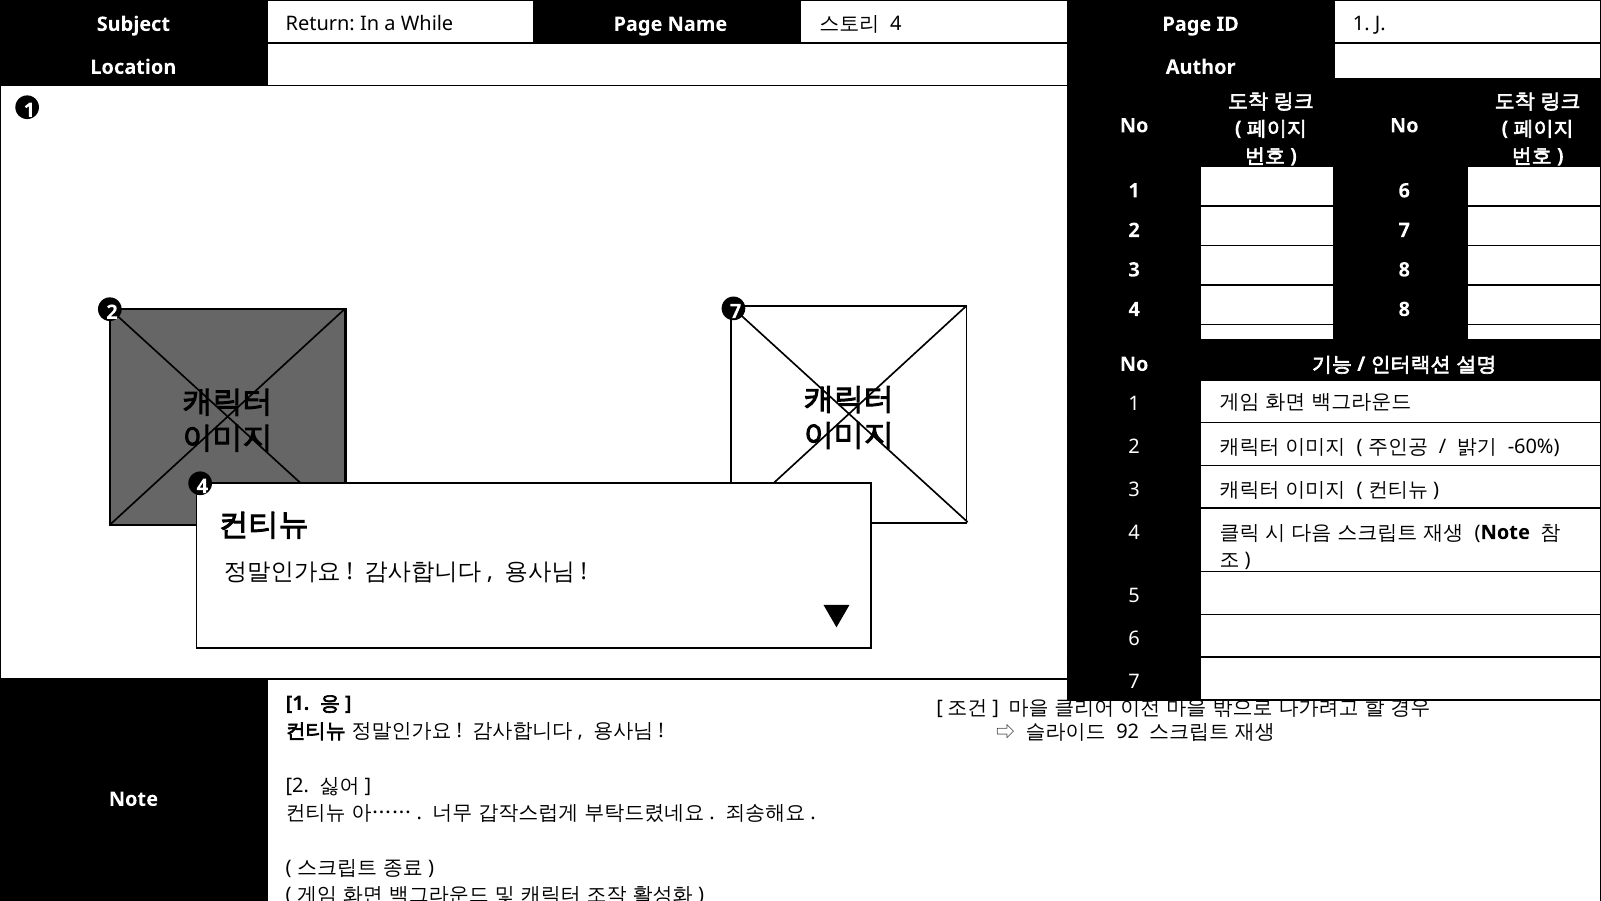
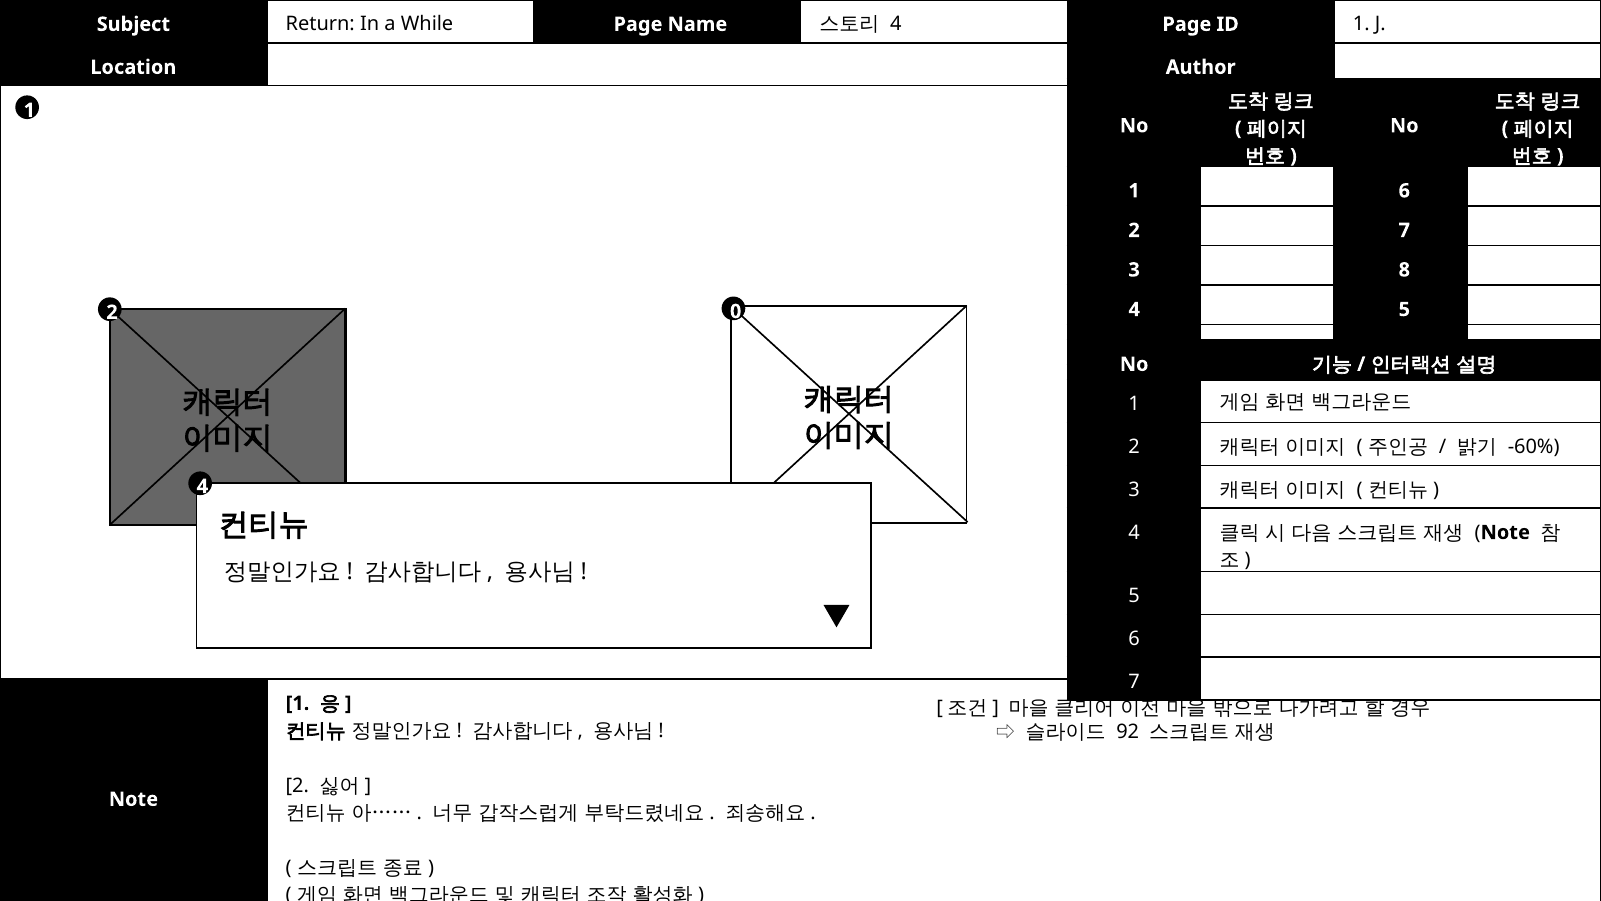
4 8: 8 -> 5
7 at (736, 311): 7 -> 0
